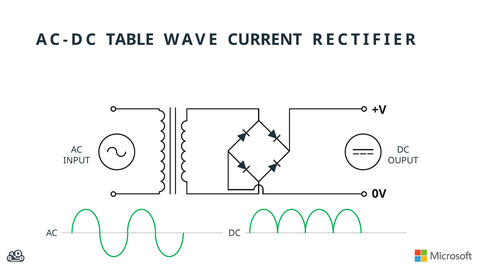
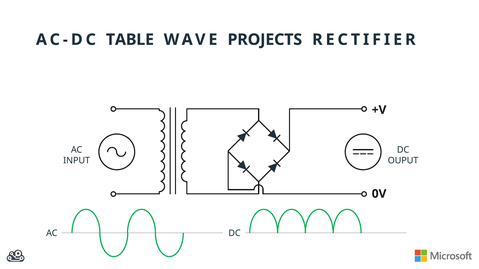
CURRENT: CURRENT -> PROJECTS
